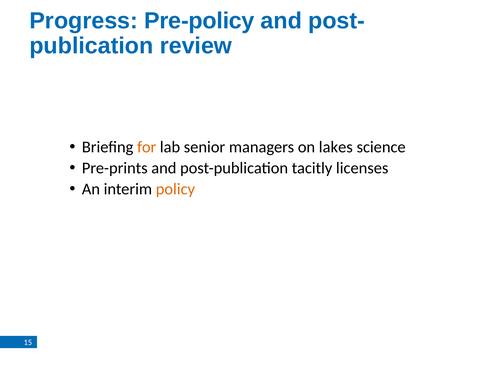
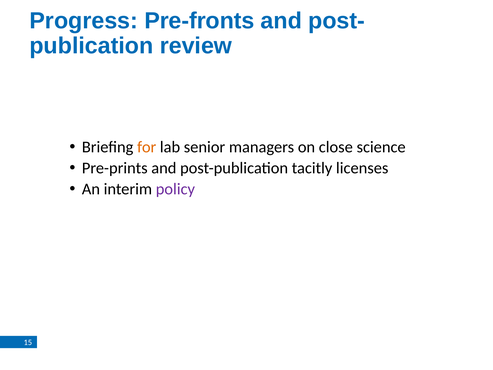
Pre-policy: Pre-policy -> Pre-fronts
lakes: lakes -> close
policy colour: orange -> purple
